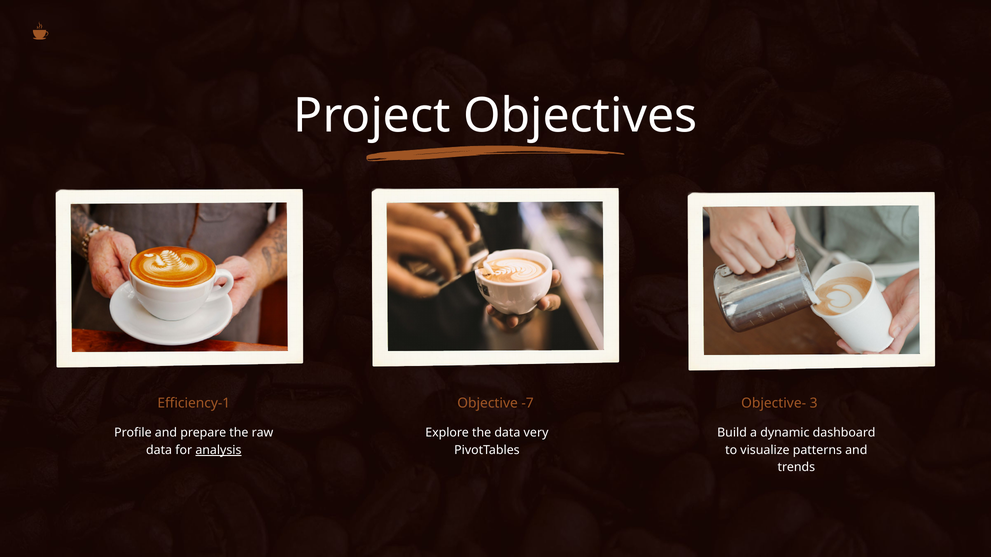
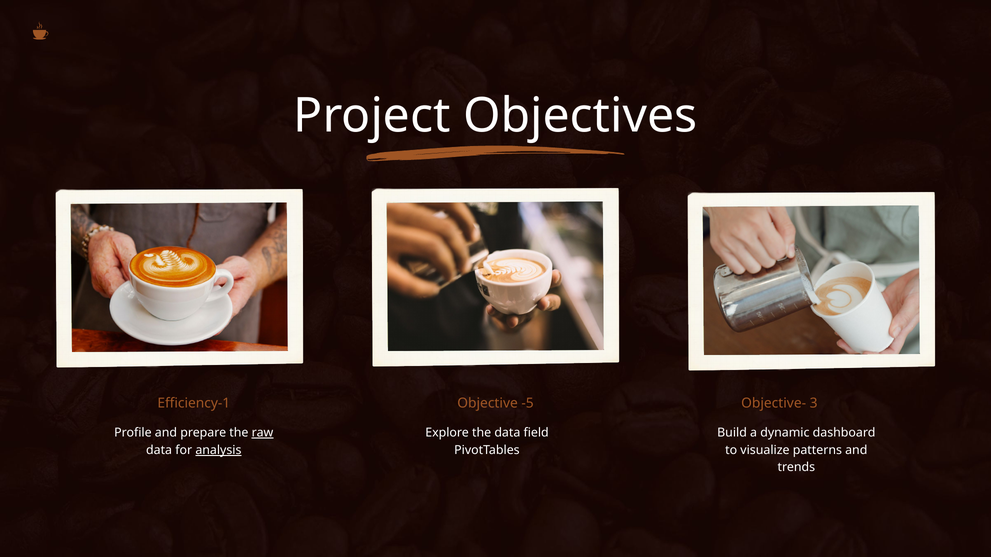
-7: -7 -> -5
raw underline: none -> present
very: very -> field
